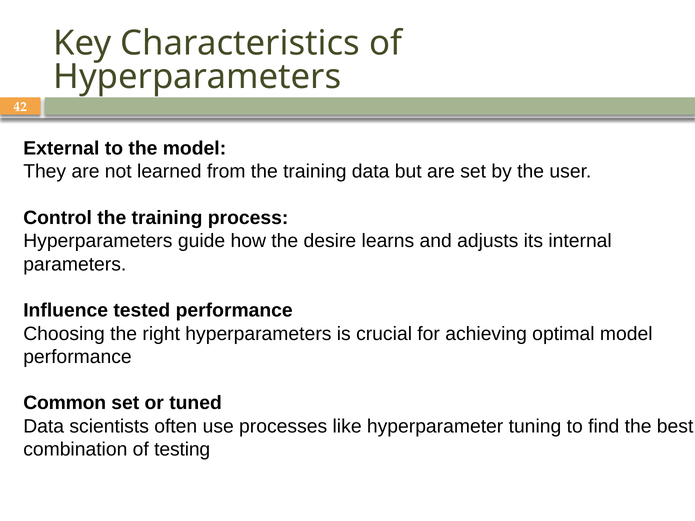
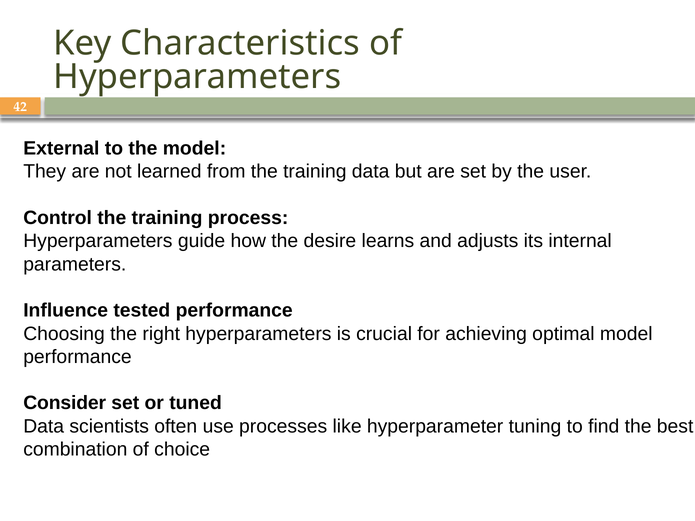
Common: Common -> Consider
testing: testing -> choice
